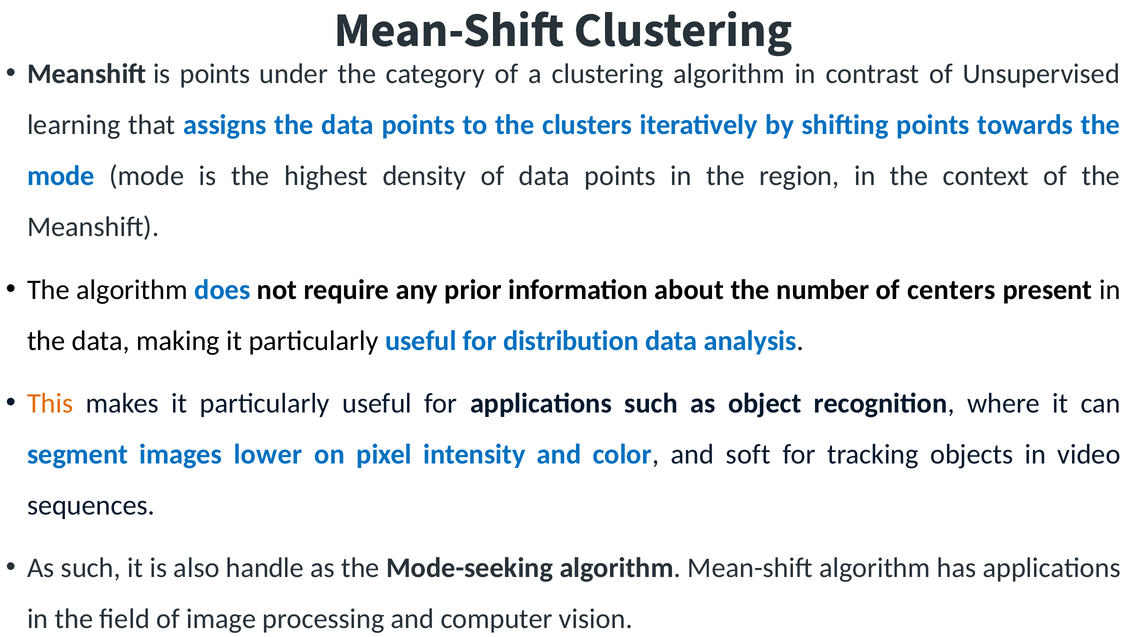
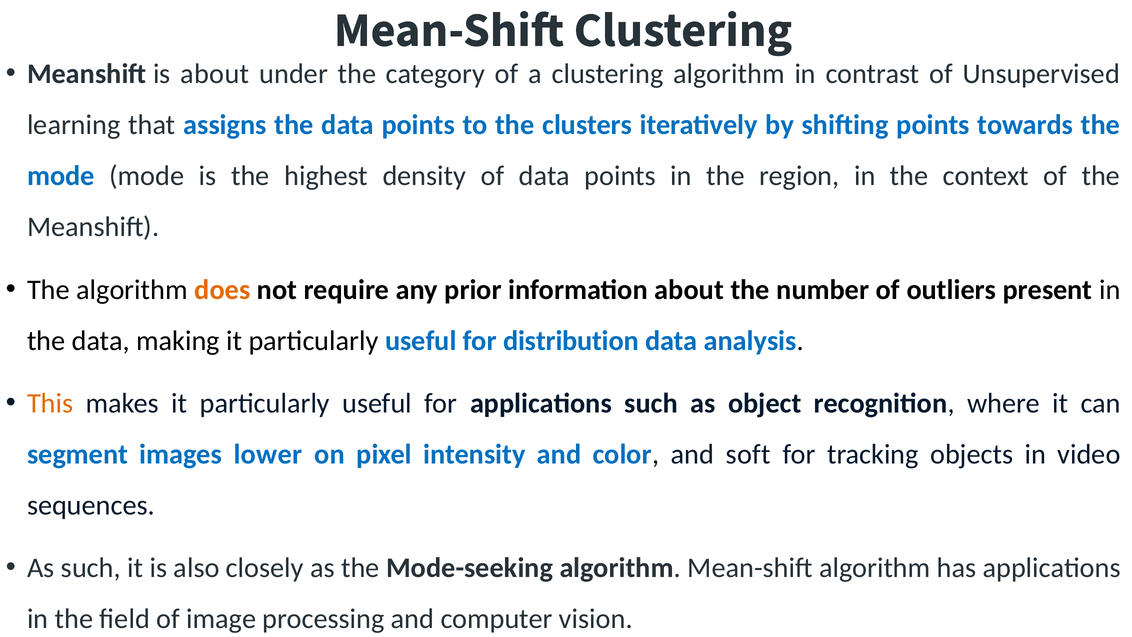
is points: points -> about
does colour: blue -> orange
centers: centers -> outliers
handle: handle -> closely
